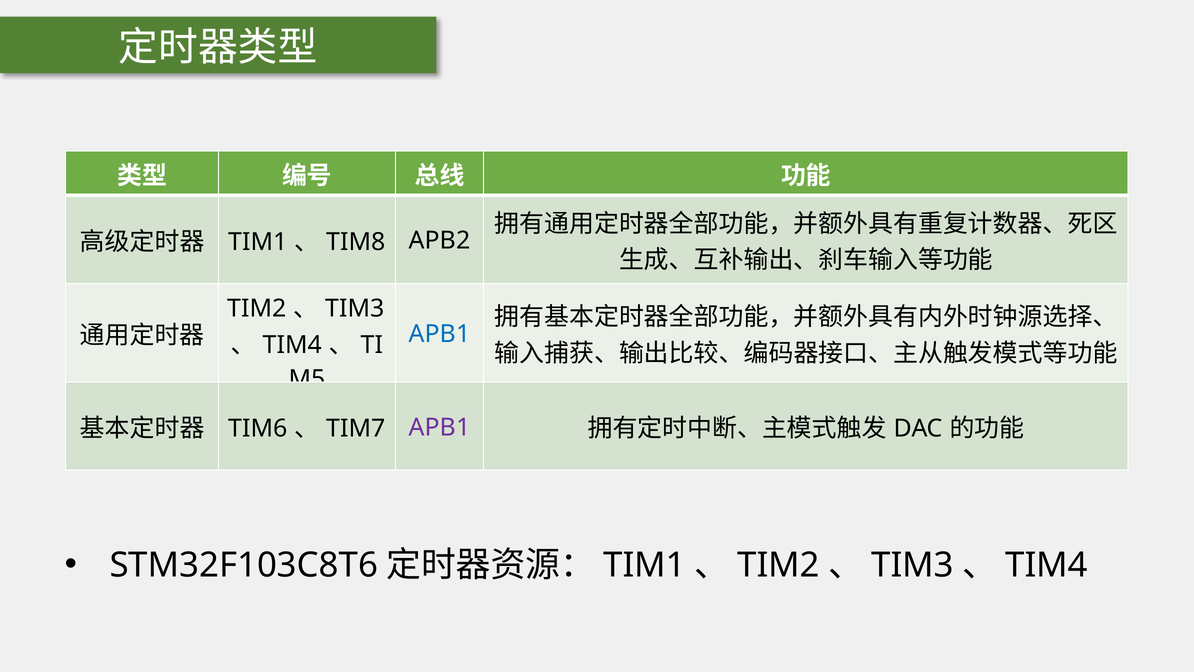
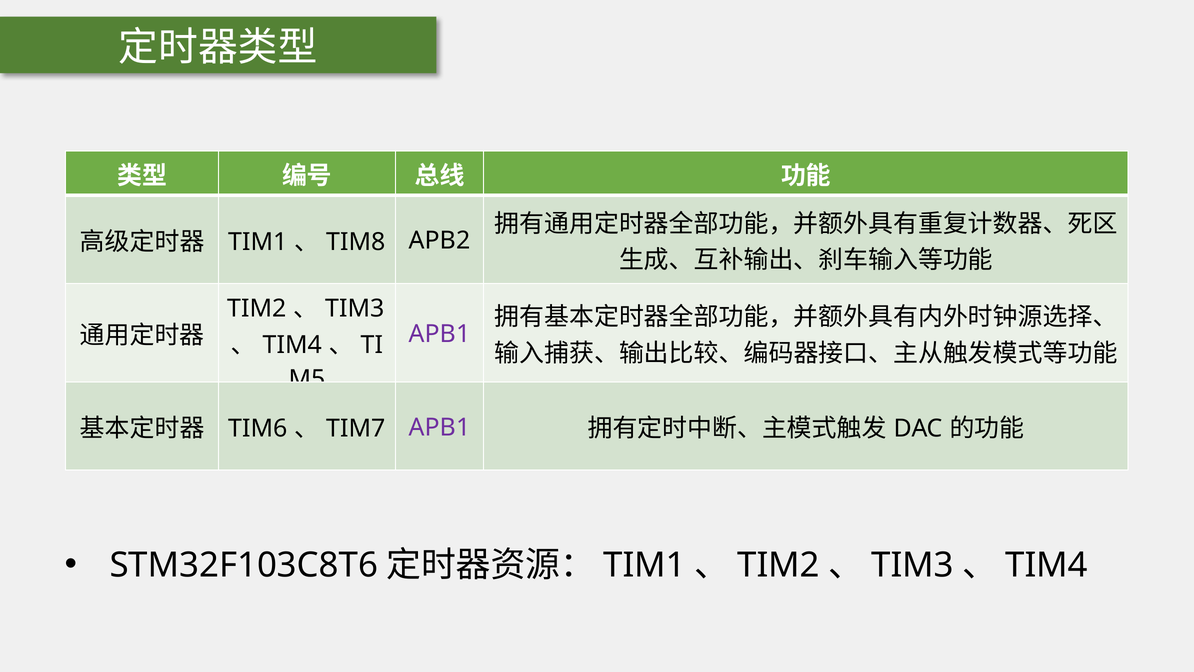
APB1 at (440, 334) colour: blue -> purple
